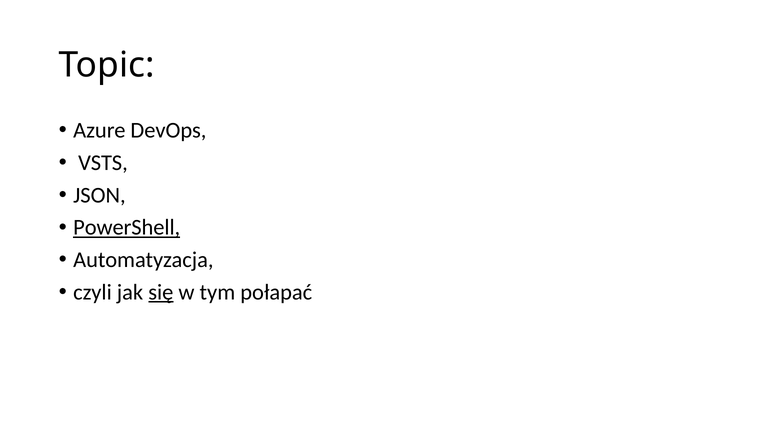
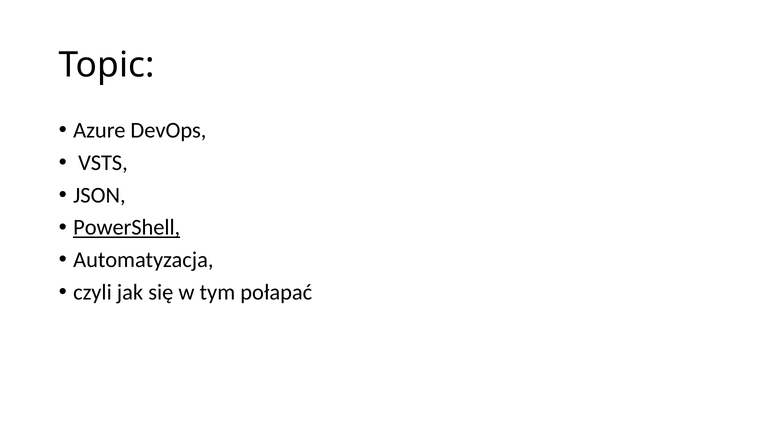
się underline: present -> none
